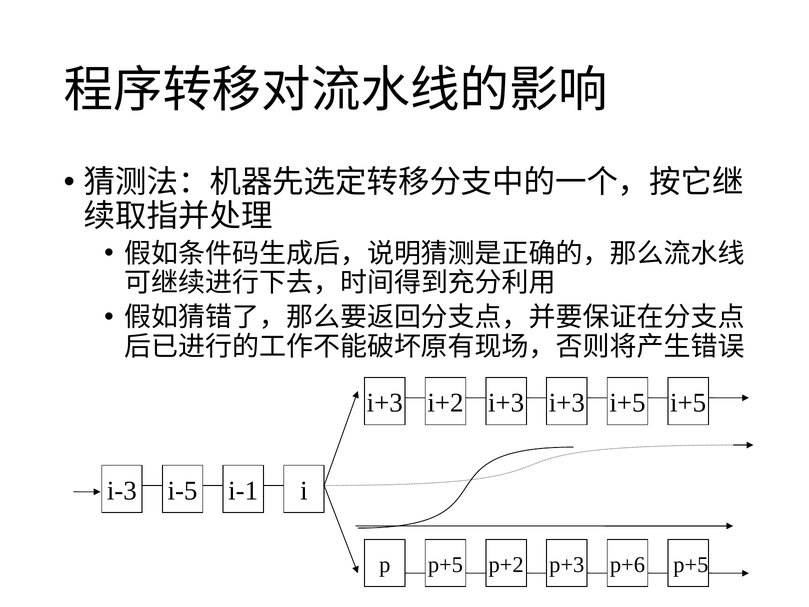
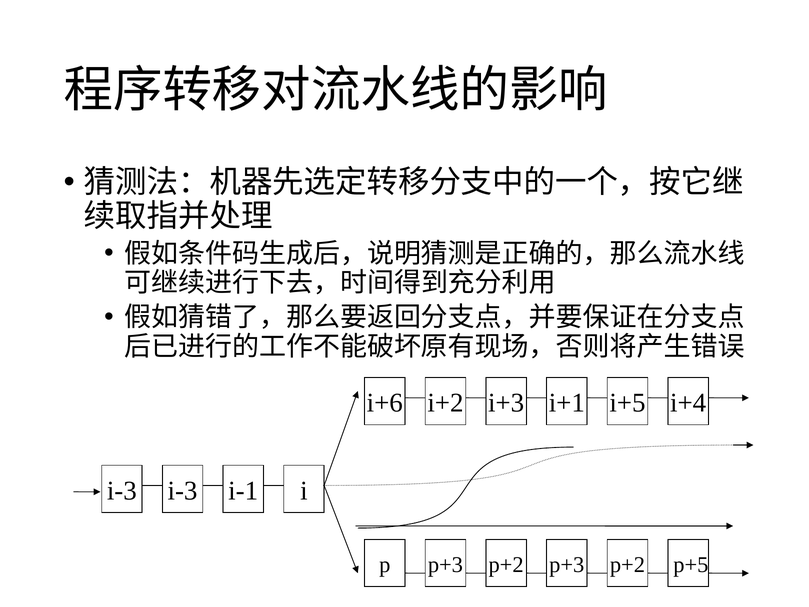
i+3 at (385, 403): i+3 -> i+6
i+3 i+3: i+3 -> i+1
i+5 i+5: i+5 -> i+4
i-3 i-5: i-5 -> i-3
p p+5: p+5 -> p+3
p+2 p+3 p+6: p+6 -> p+2
